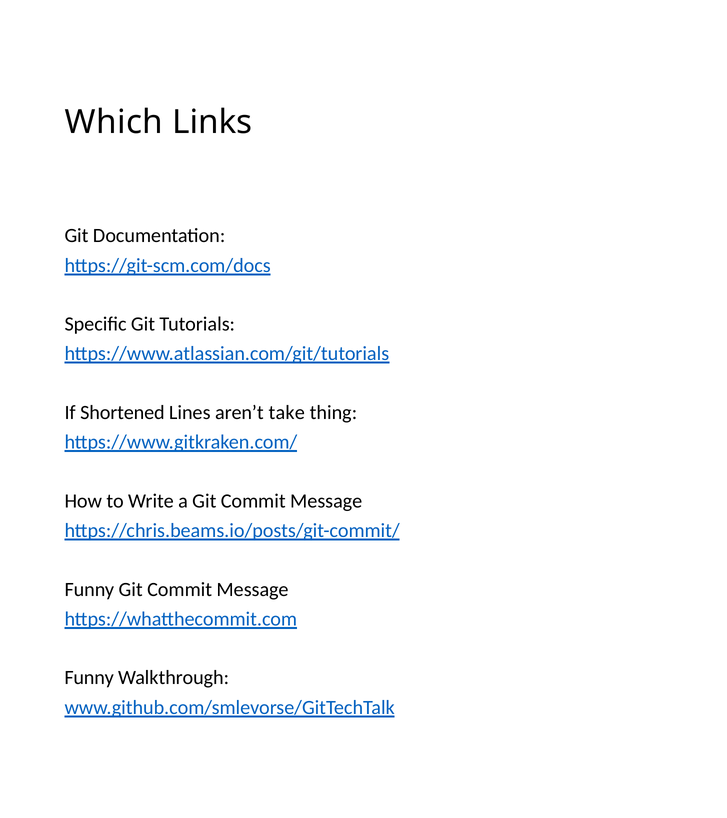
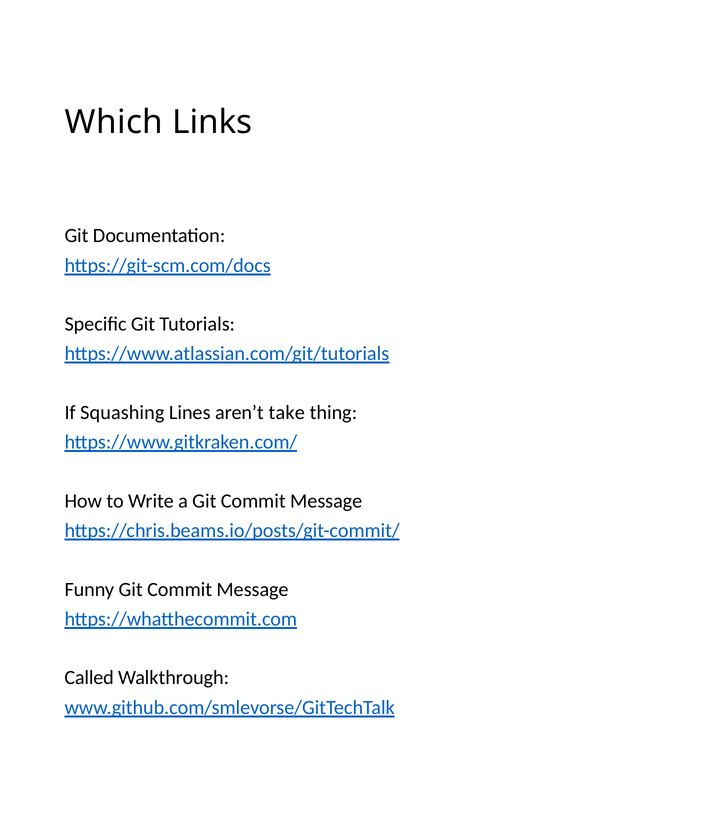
Shortened: Shortened -> Squashing
Funny at (89, 678): Funny -> Called
